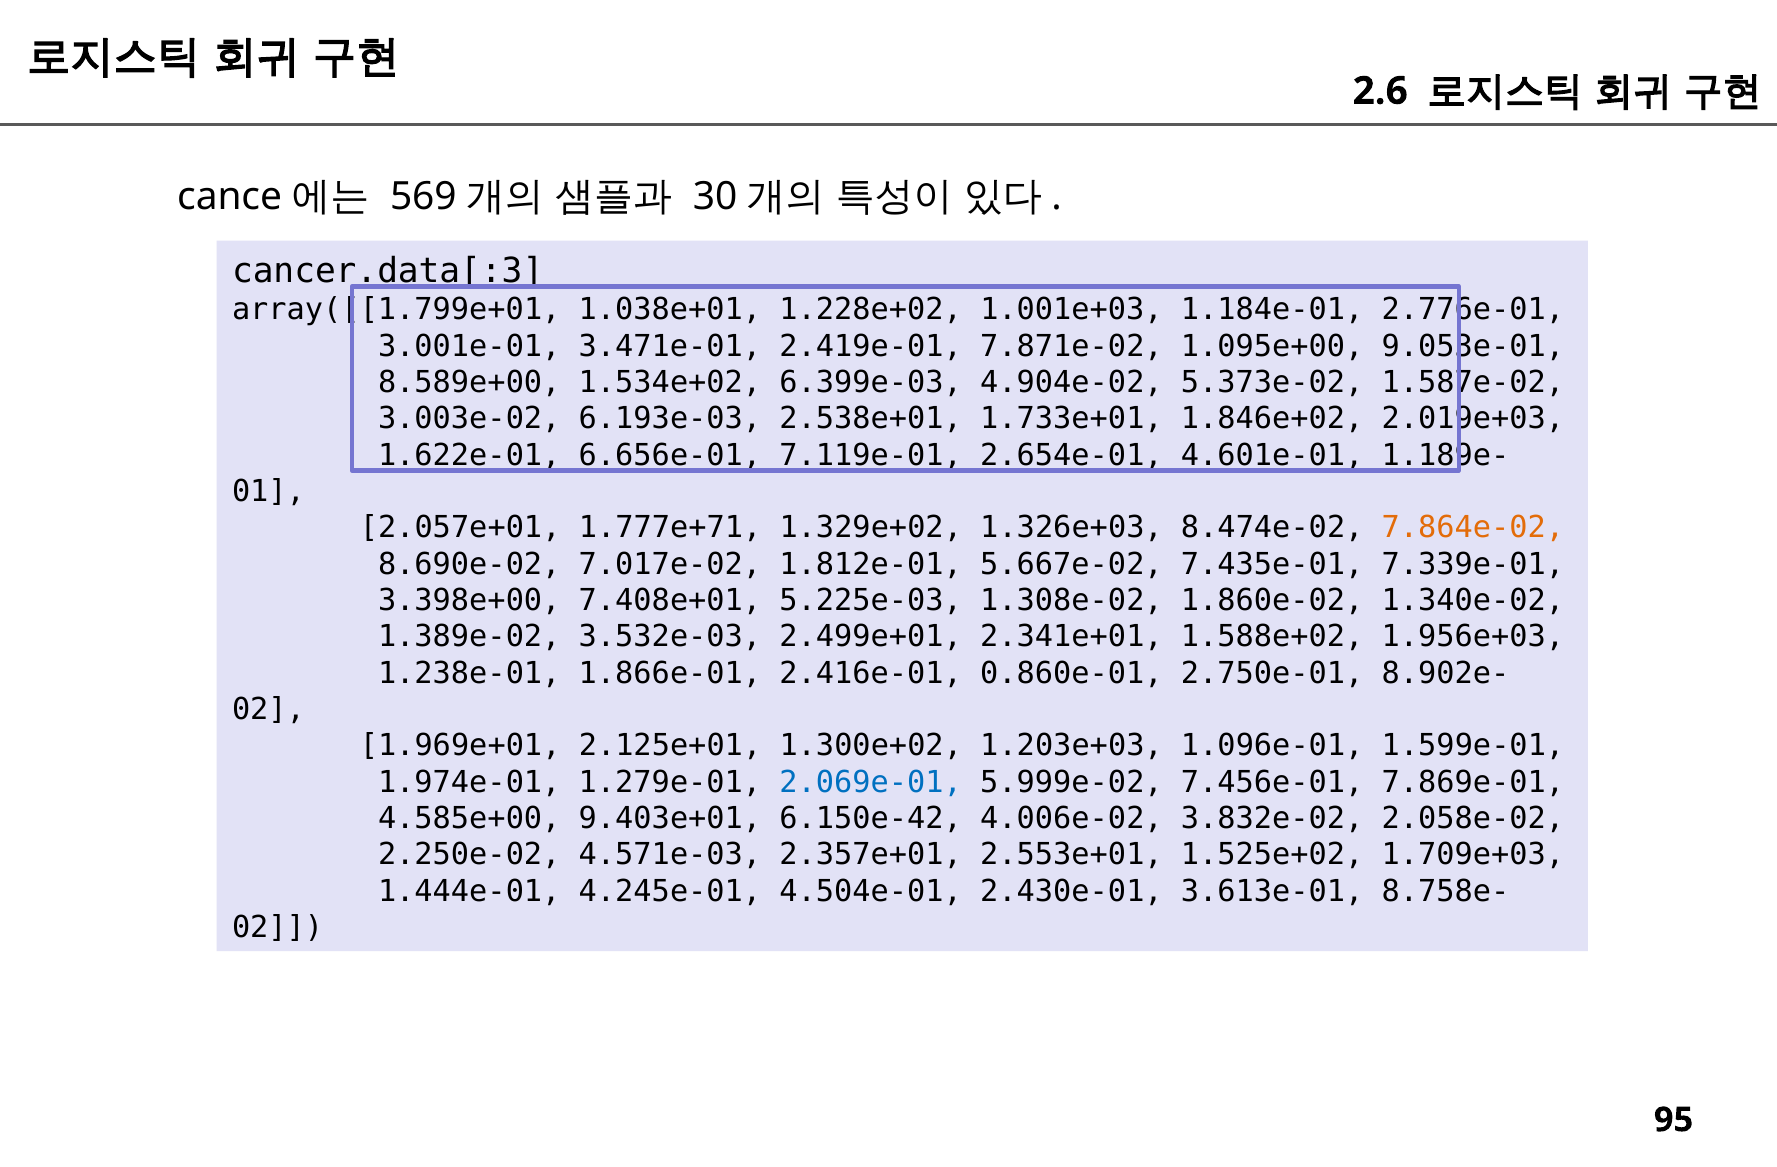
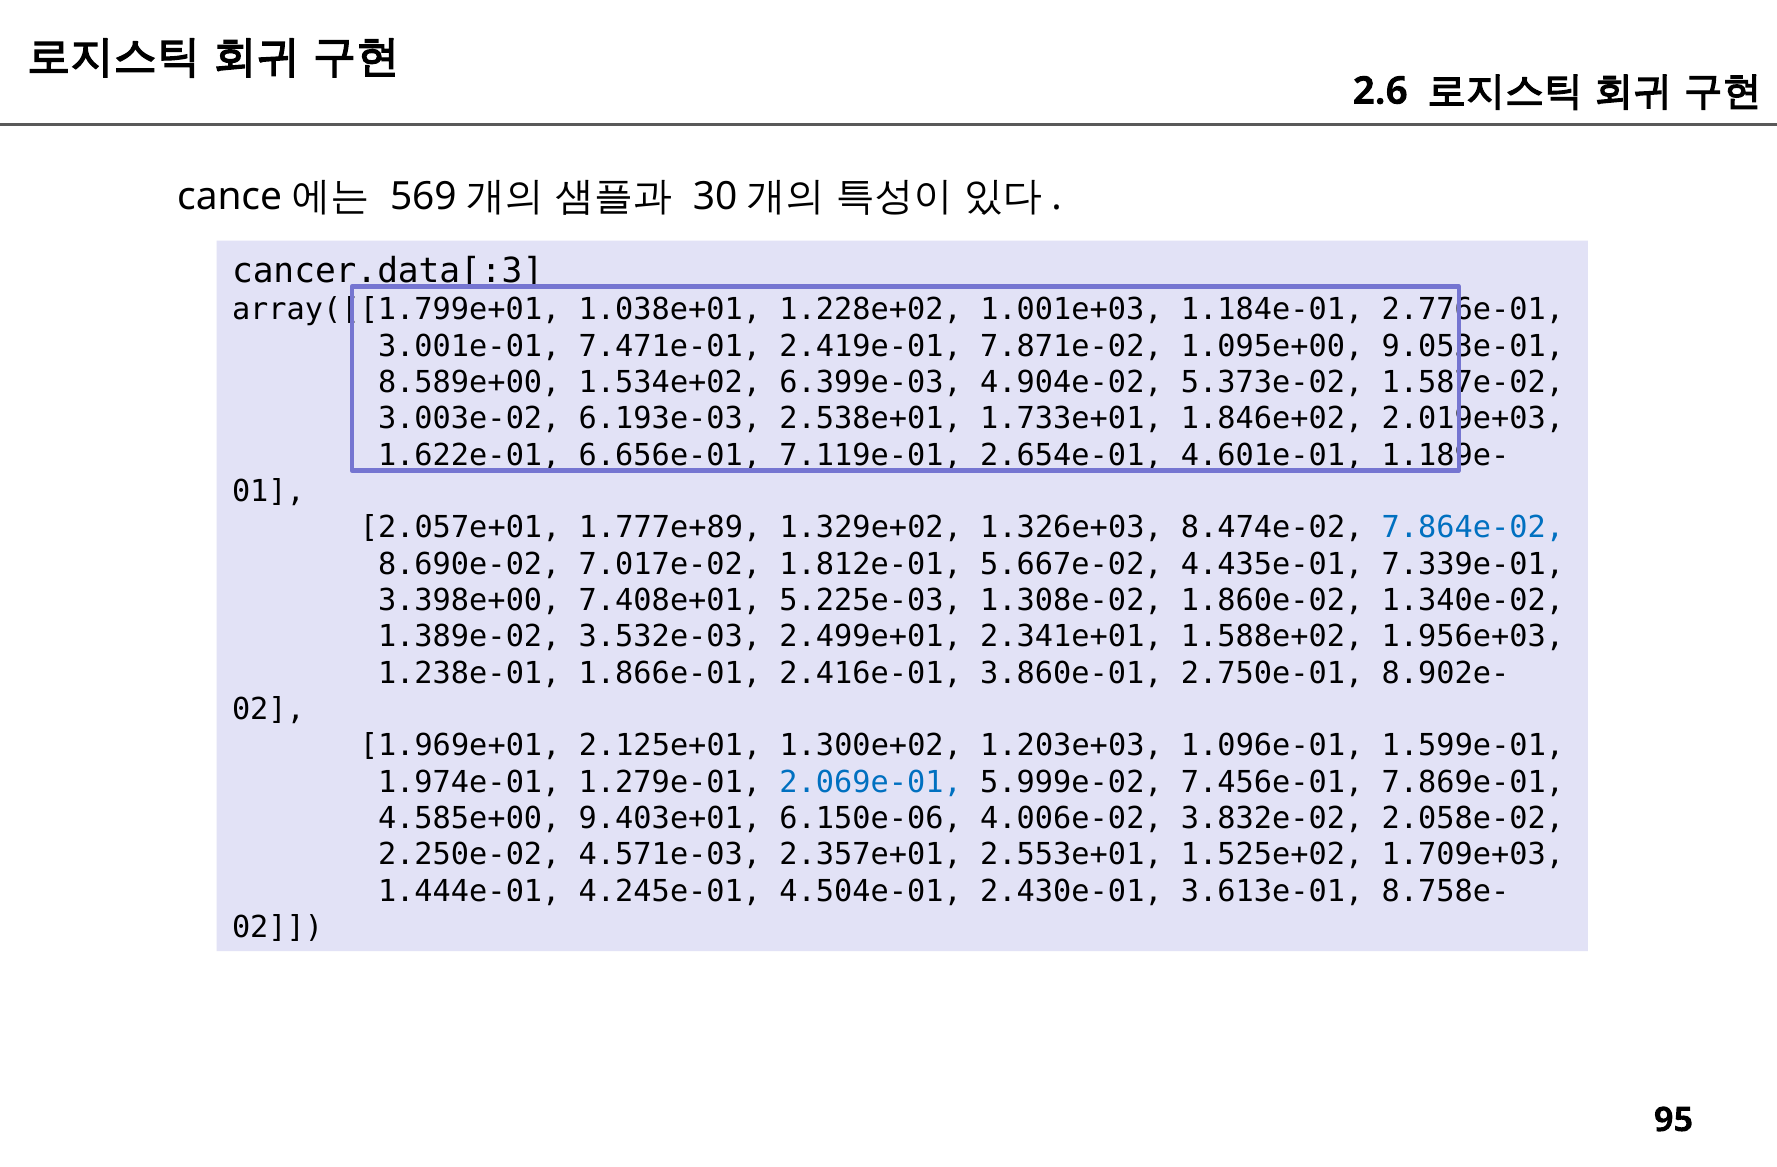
3.471e-01: 3.471e-01 -> 7.471e-01
1.777e+71: 1.777e+71 -> 1.777e+89
7.864e-02 colour: orange -> blue
7.435e-01: 7.435e-01 -> 4.435e-01
0.860e-01: 0.860e-01 -> 3.860e-01
6.150e-42: 6.150e-42 -> 6.150e-06
